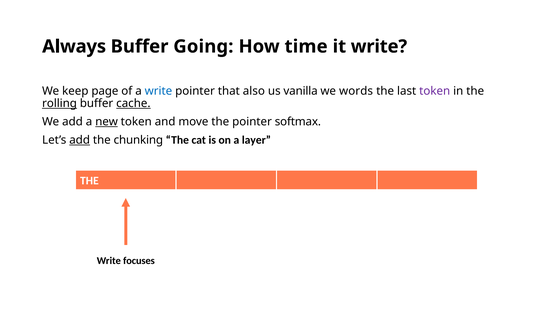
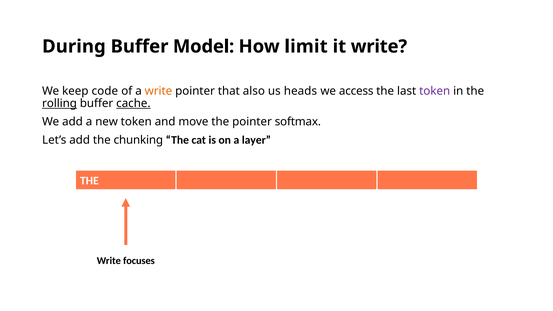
Always: Always -> During
Going: Going -> Model
time: time -> limit
page: page -> code
write at (158, 91) colour: blue -> orange
vanilla: vanilla -> heads
words: words -> access
new underline: present -> none
add at (80, 140) underline: present -> none
